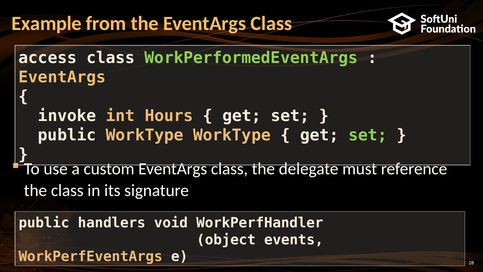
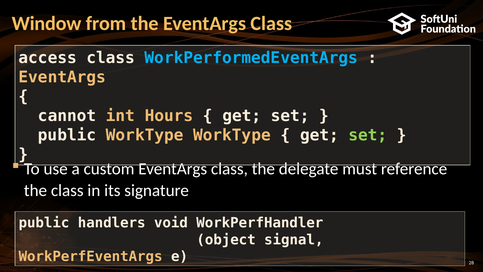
Example: Example -> Window
WorkPerformedEventArgs colour: light green -> light blue
invoke: invoke -> cannot
events: events -> signal
